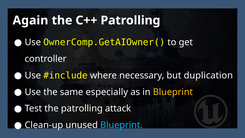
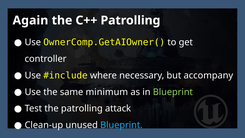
duplication: duplication -> accompany
especially: especially -> minimum
Blueprint at (173, 92) colour: yellow -> light green
